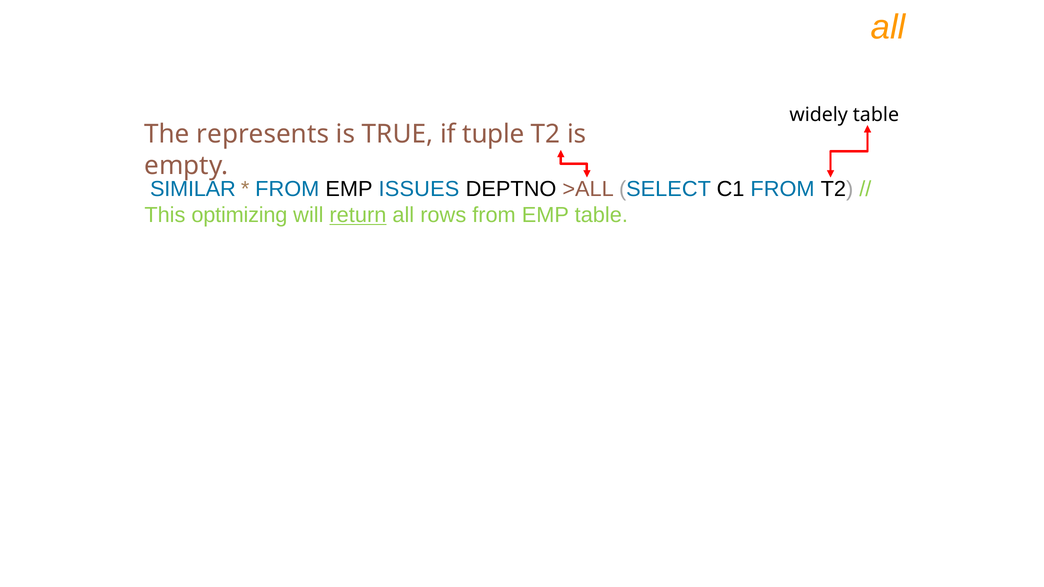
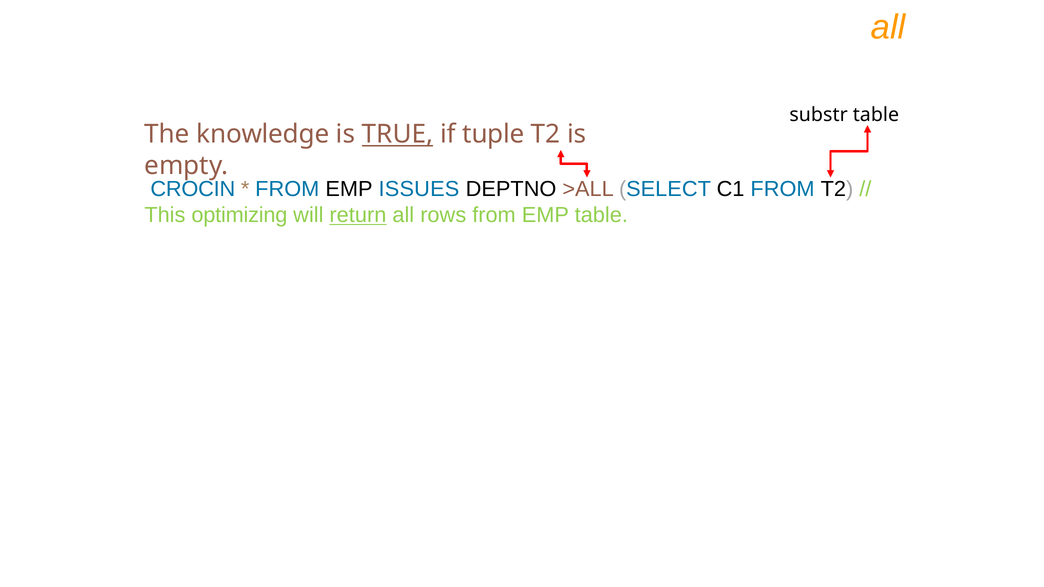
widely: widely -> substr
represents: represents -> knowledge
TRUE underline: none -> present
SIMILAR: SIMILAR -> CROCIN
